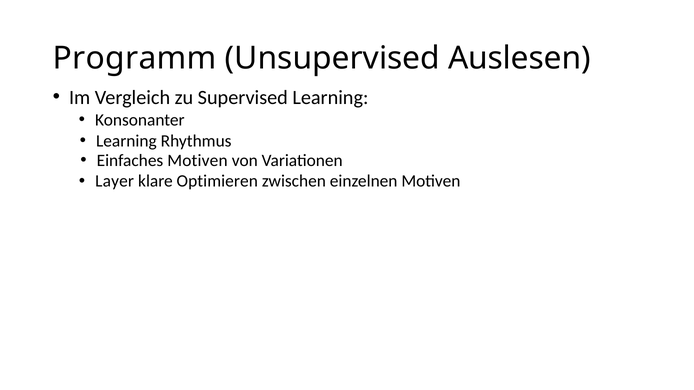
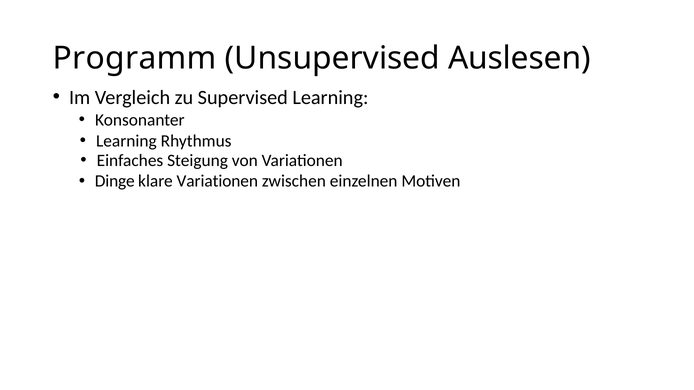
Einfaches Motiven: Motiven -> Steigung
Layer: Layer -> Dinge
klare Optimieren: Optimieren -> Variationen
